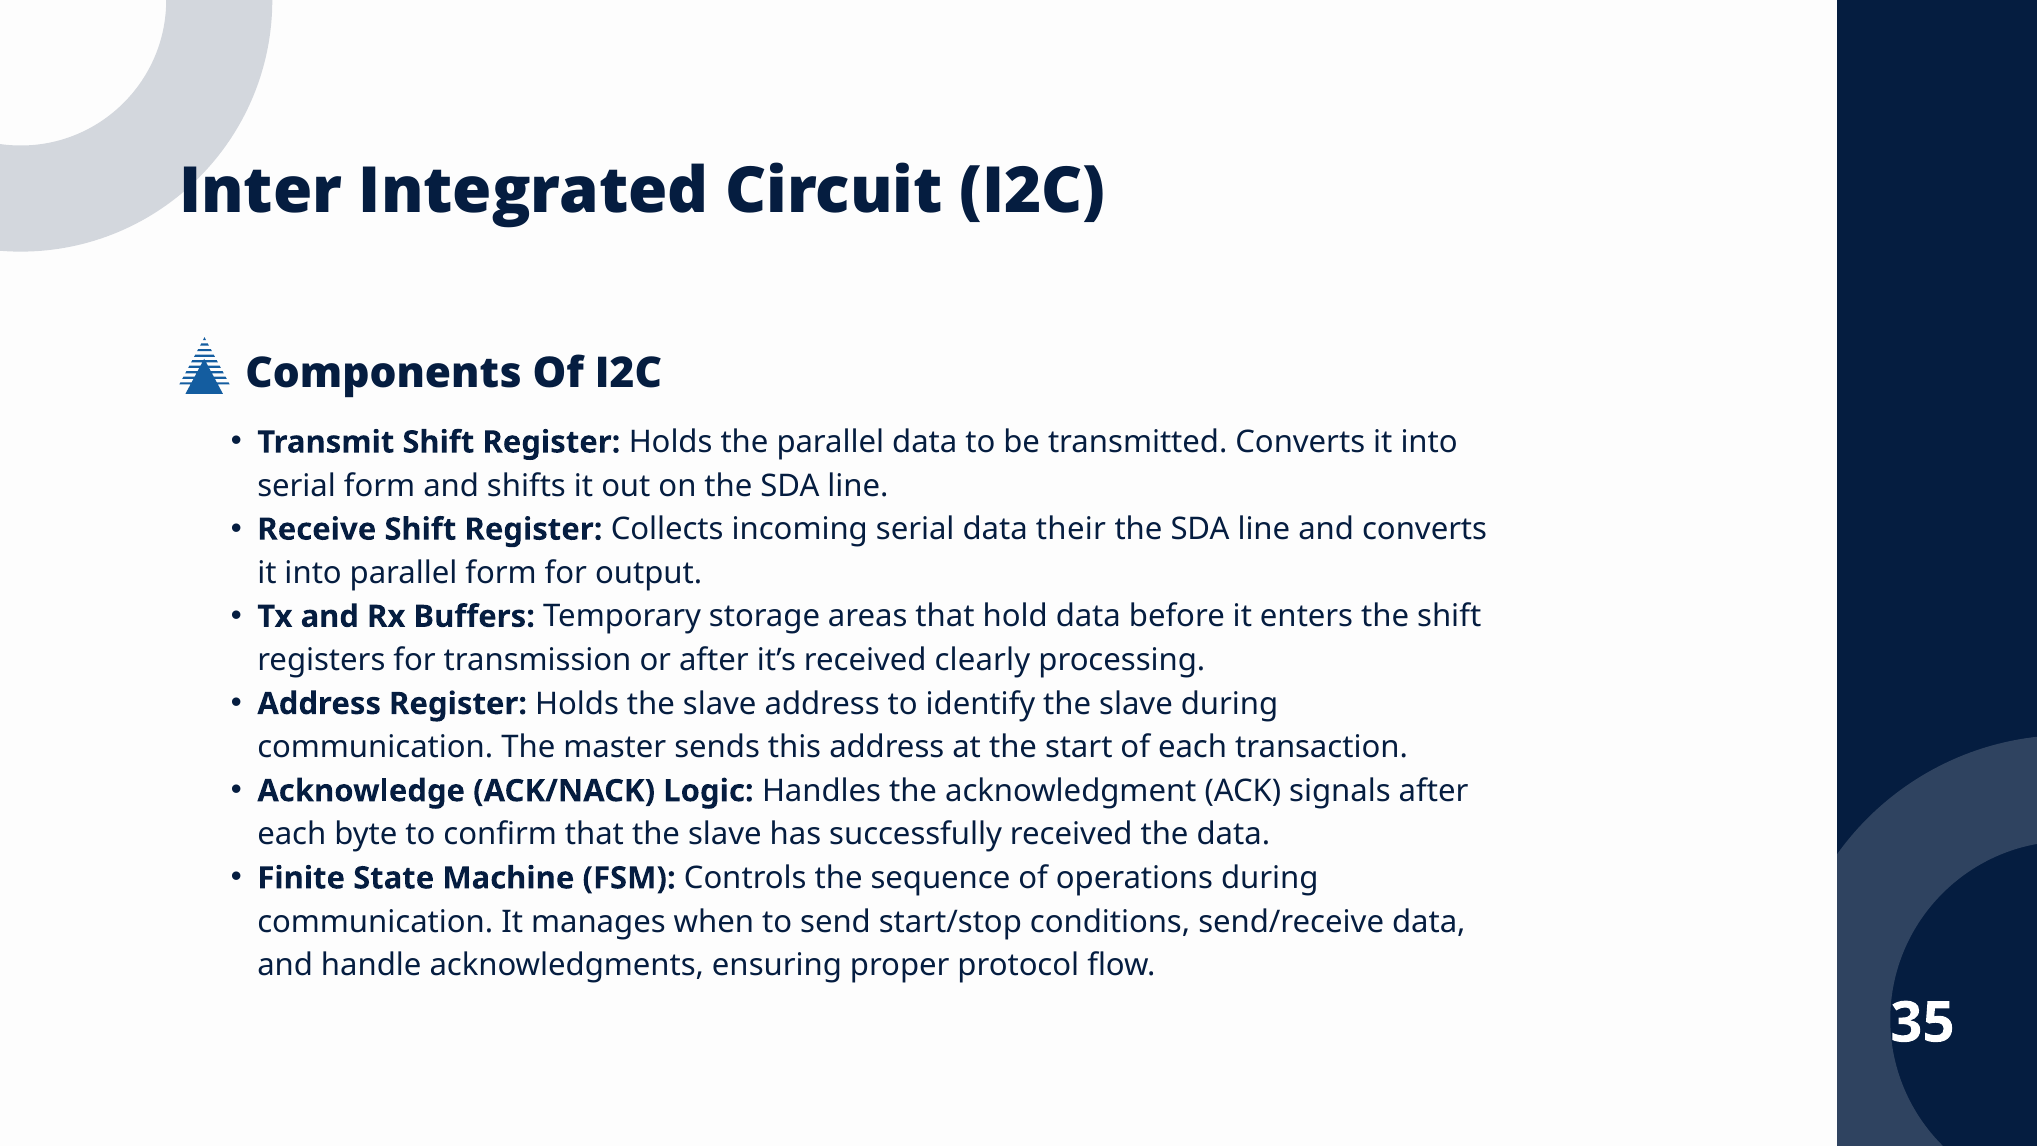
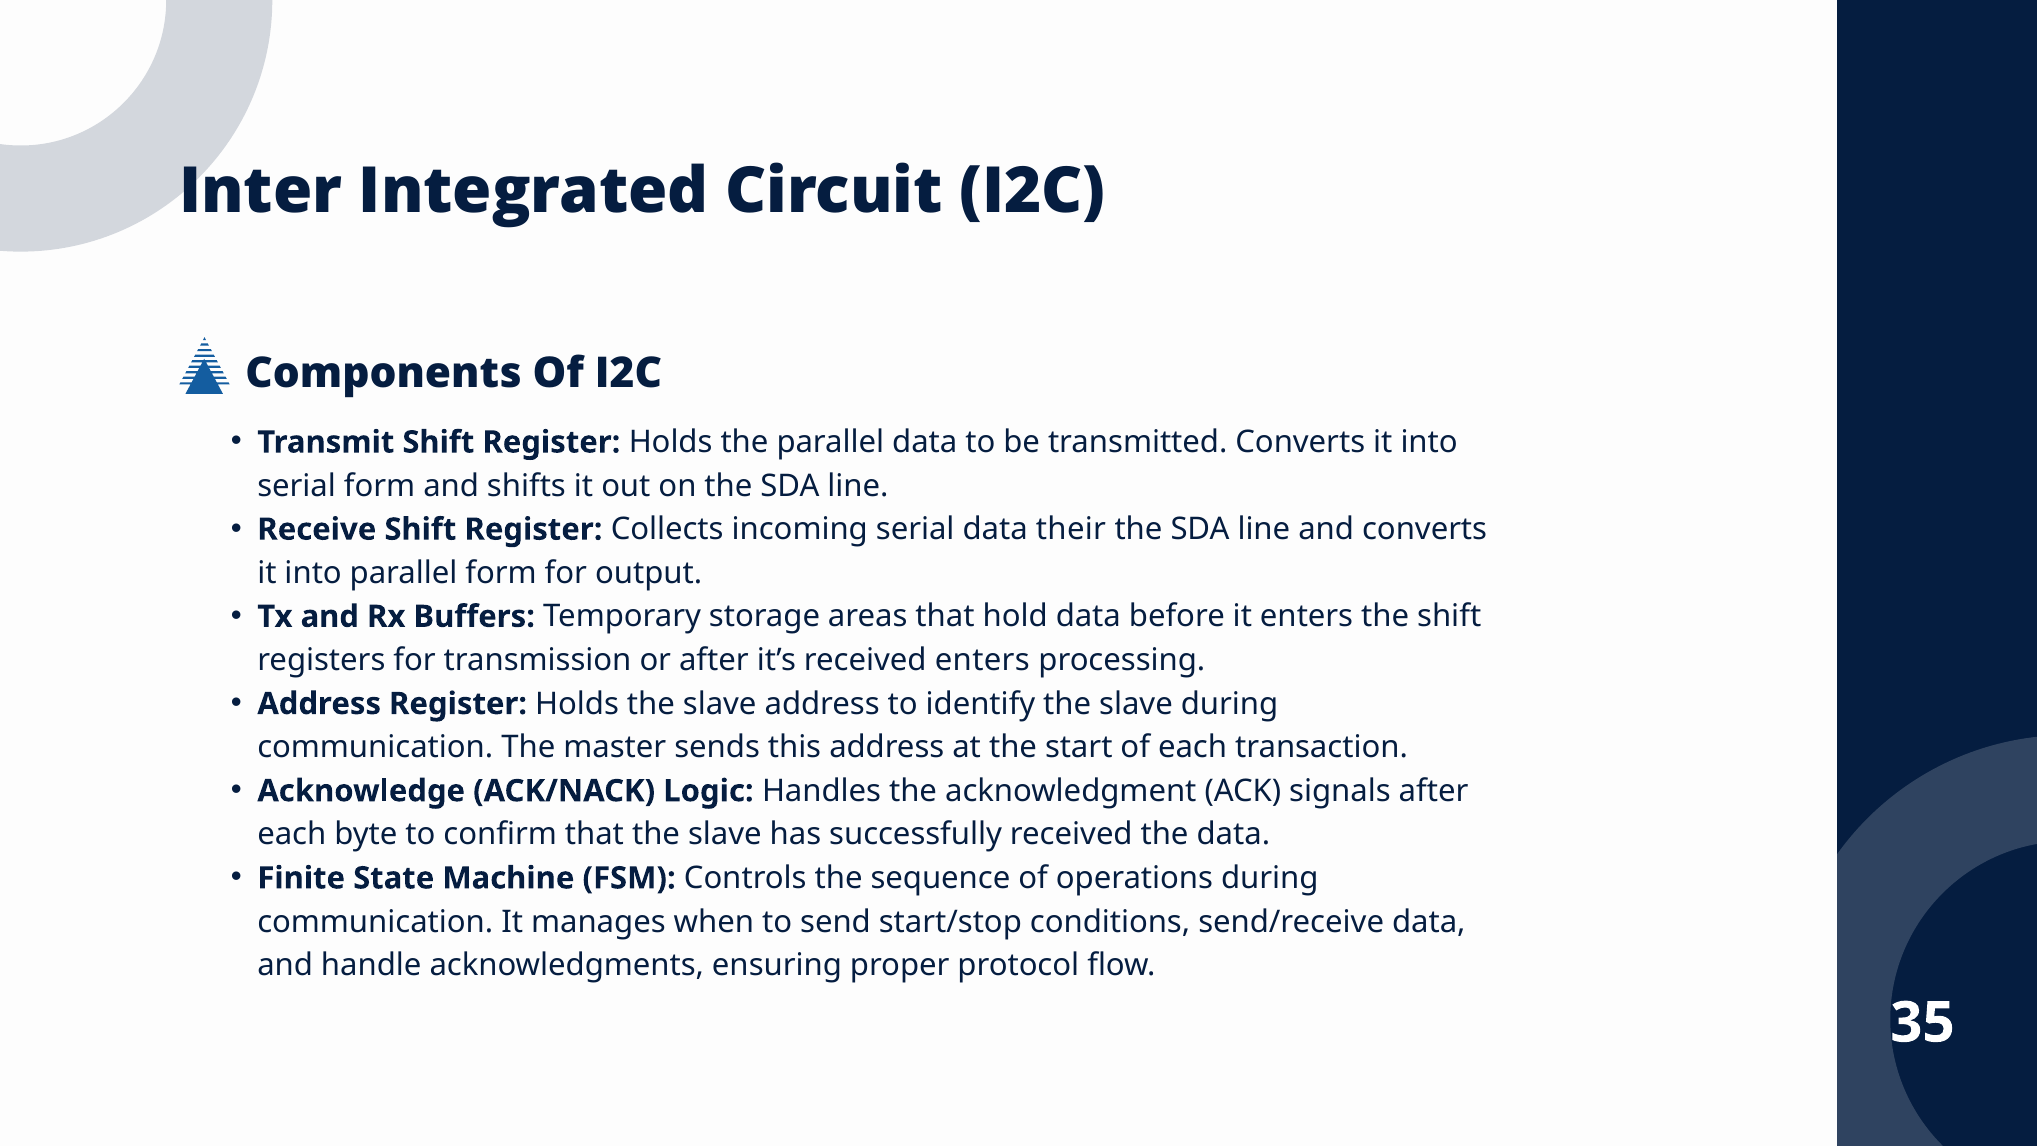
received clearly: clearly -> enters
